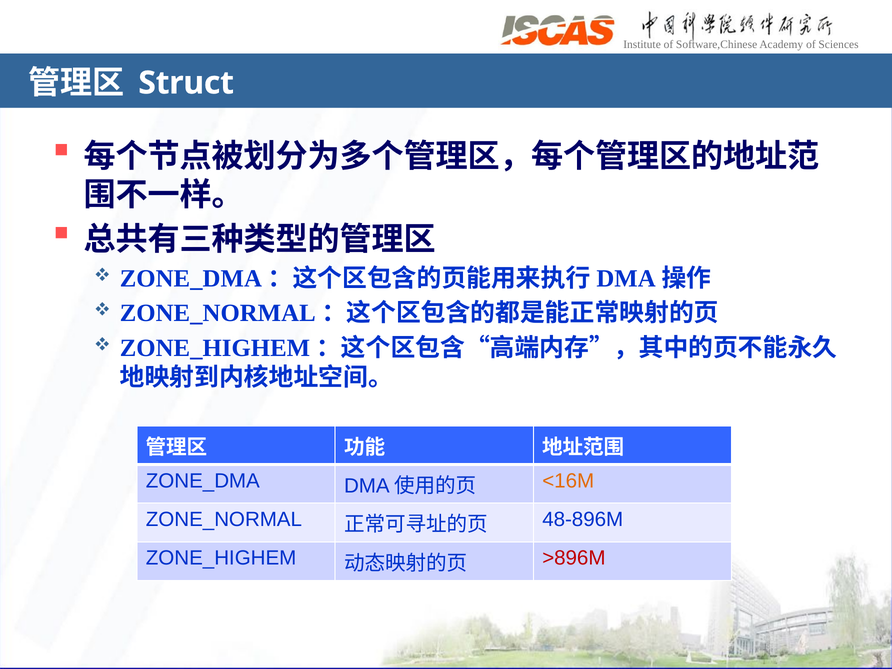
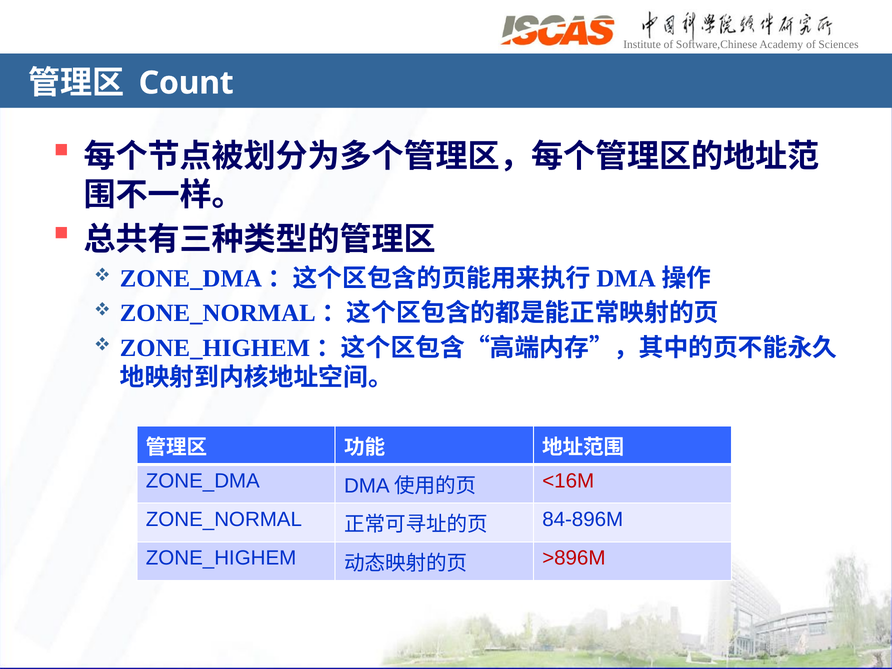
Struct: Struct -> Count
<16M colour: orange -> red
48-896M: 48-896M -> 84-896M
